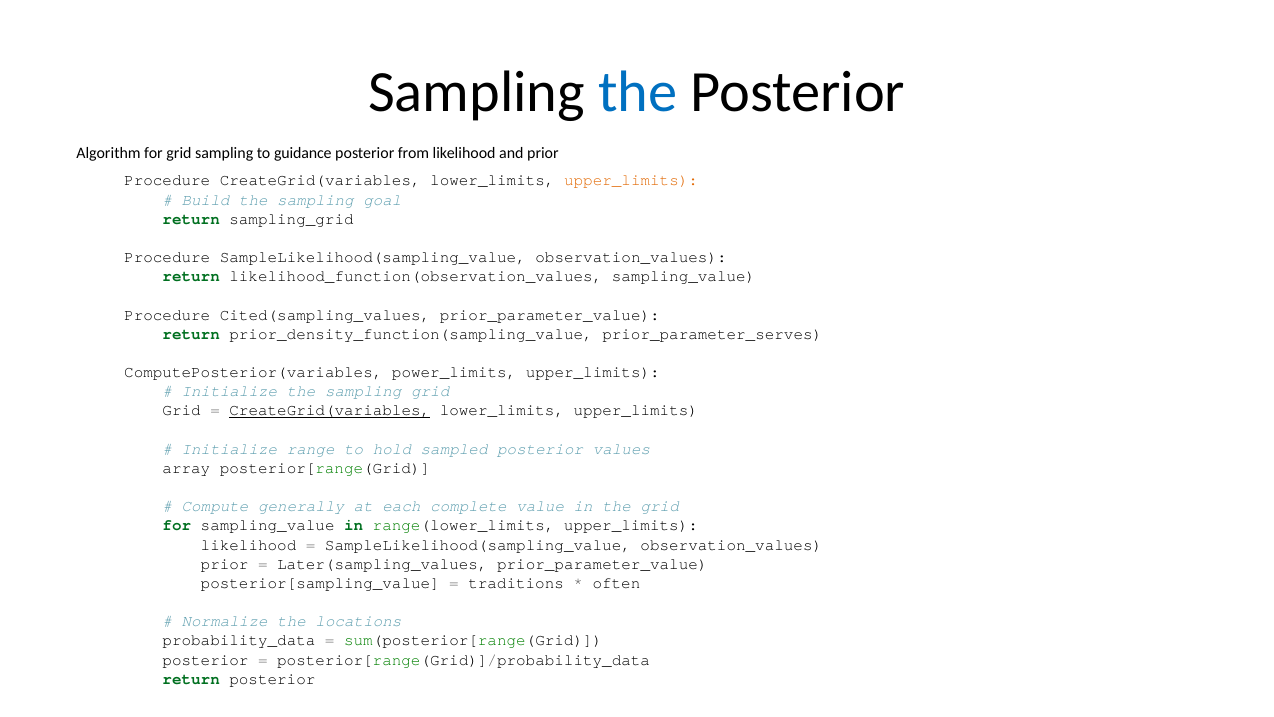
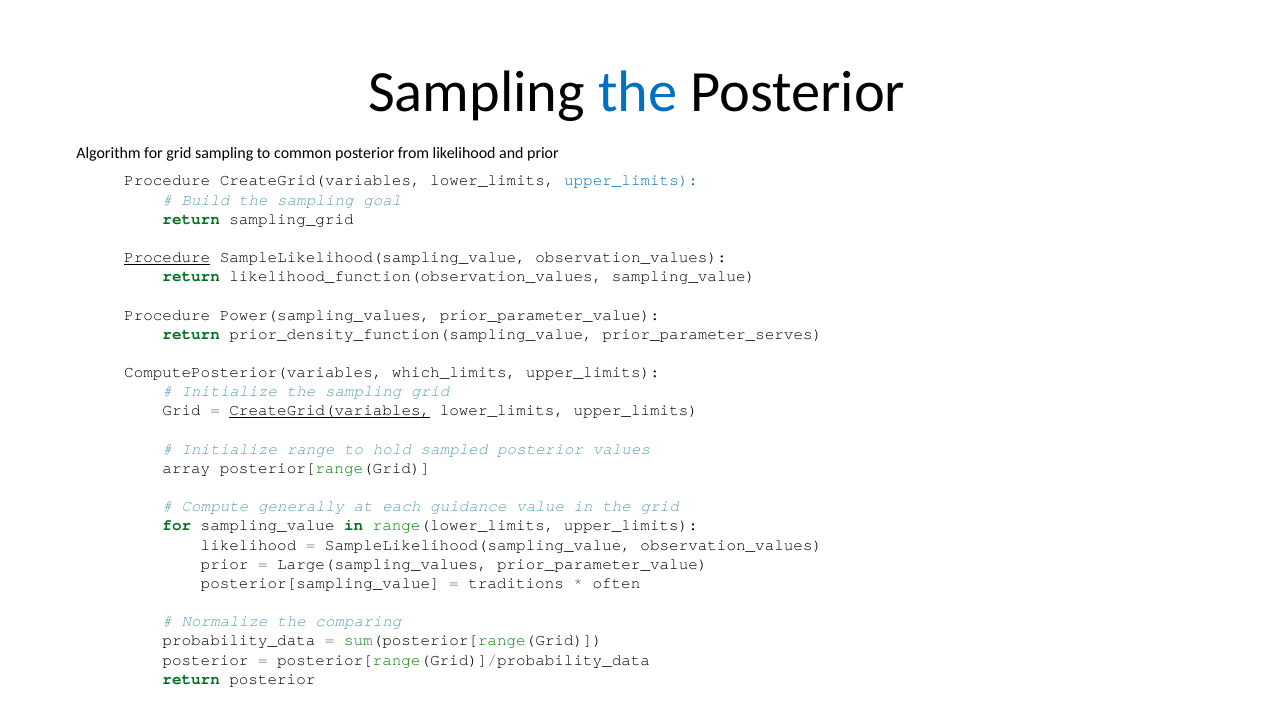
guidance: guidance -> common
upper_limits at (631, 181) colour: orange -> blue
Procedure at (167, 257) underline: none -> present
Cited(sampling_values: Cited(sampling_values -> Power(sampling_values
power_limits: power_limits -> which_limits
complete: complete -> guidance
Later(sampling_values: Later(sampling_values -> Large(sampling_values
locations: locations -> comparing
